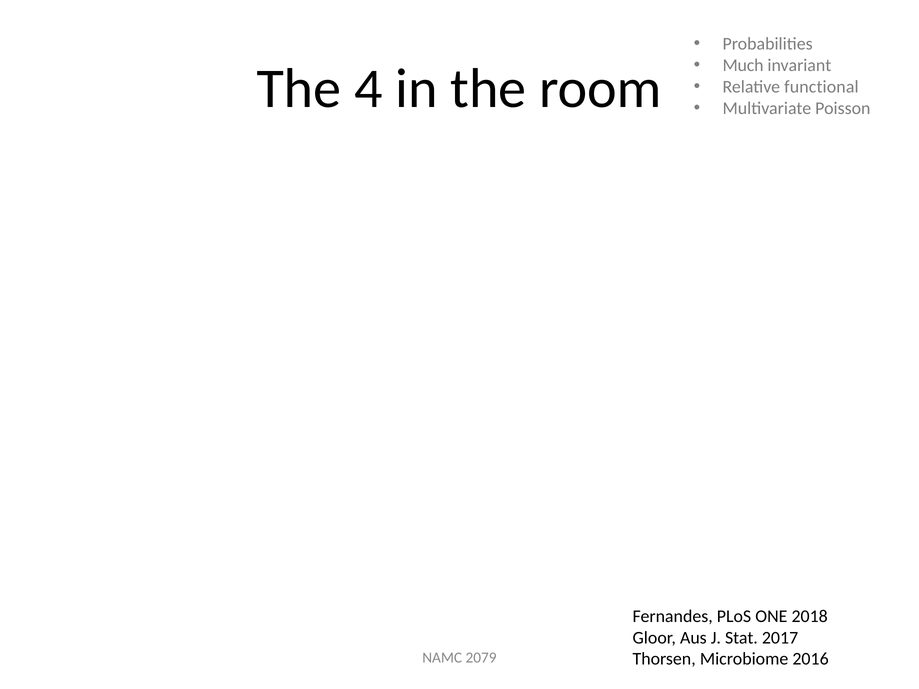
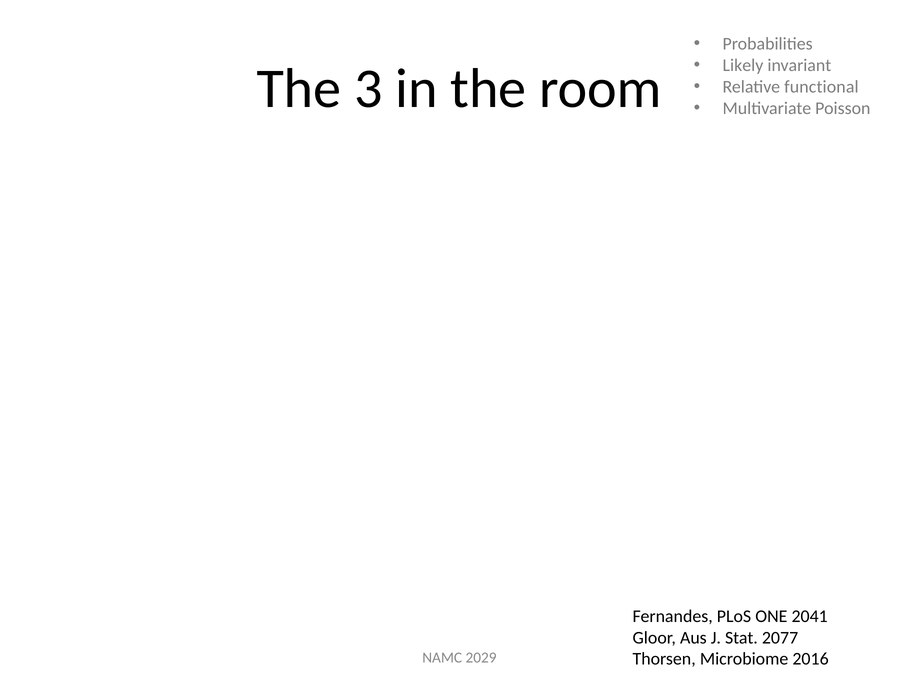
Much: Much -> Likely
4: 4 -> 3
2018: 2018 -> 2041
2017: 2017 -> 2077
2079: 2079 -> 2029
